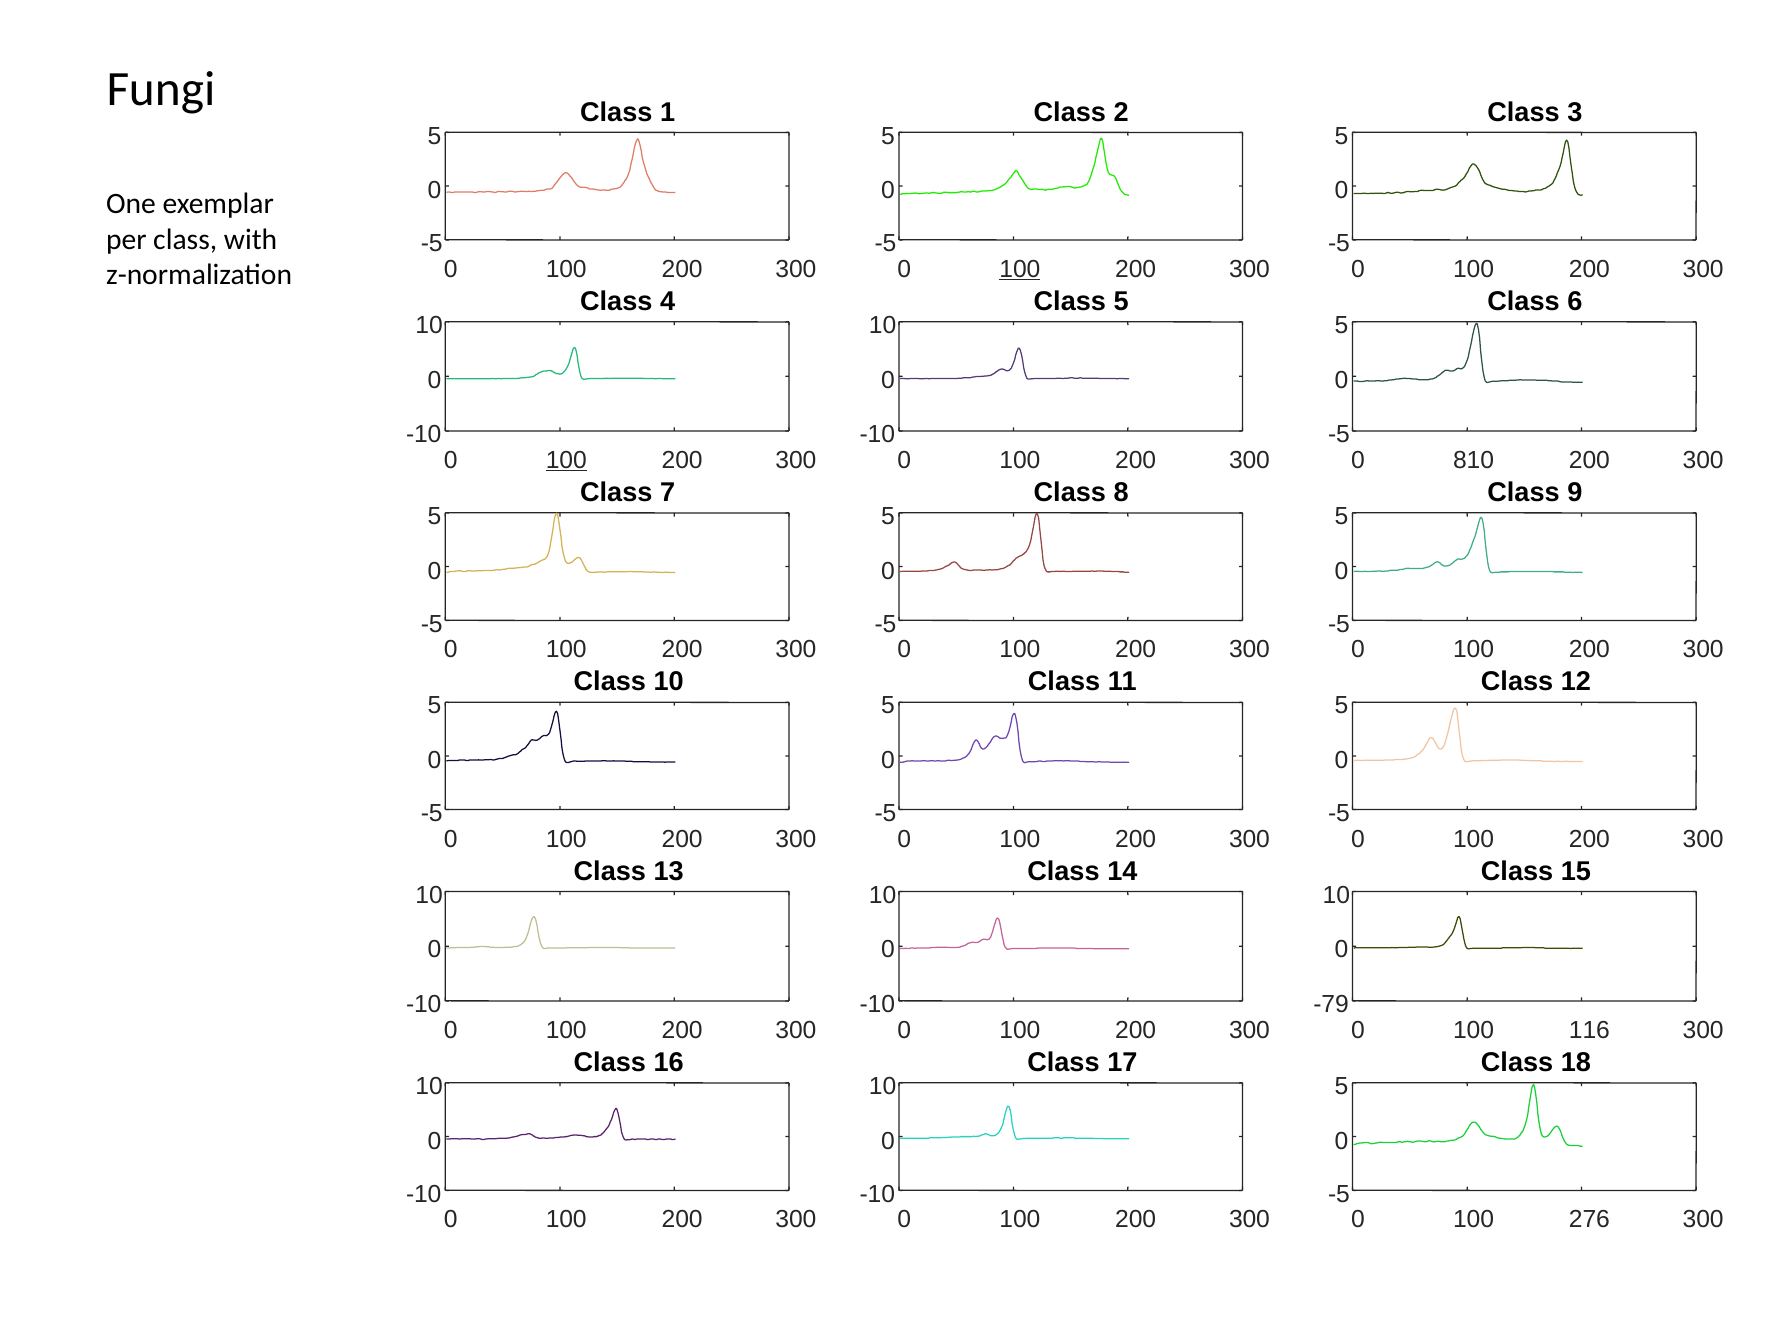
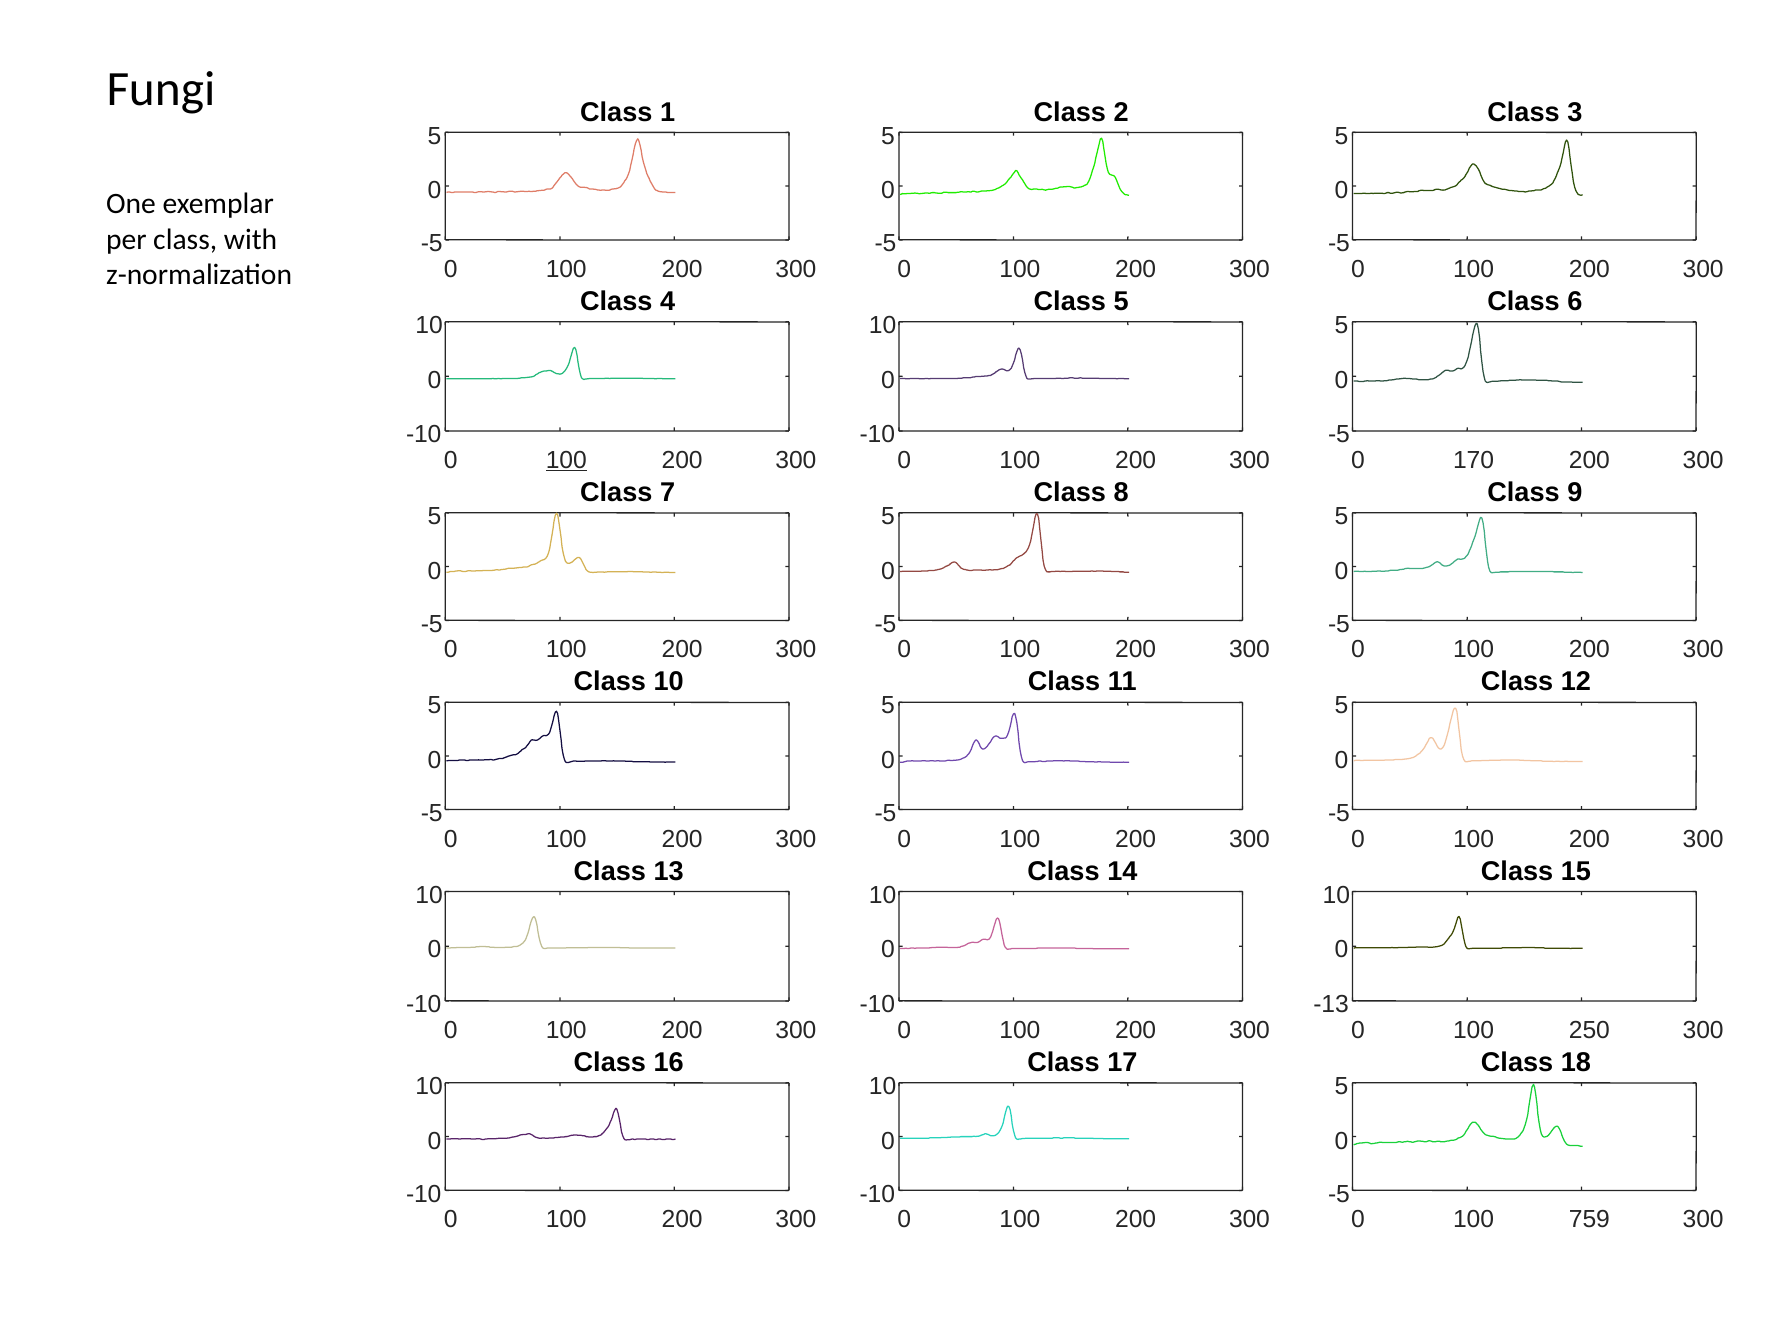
100 at (1020, 269) underline: present -> none
810: 810 -> 170
-79: -79 -> -13
116: 116 -> 250
276: 276 -> 759
